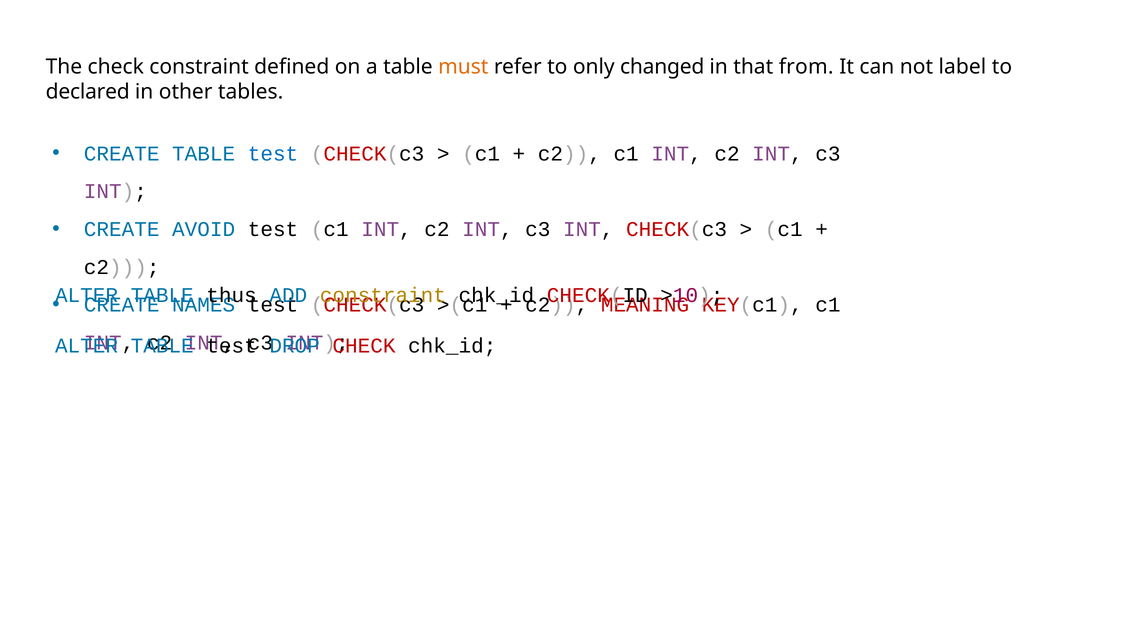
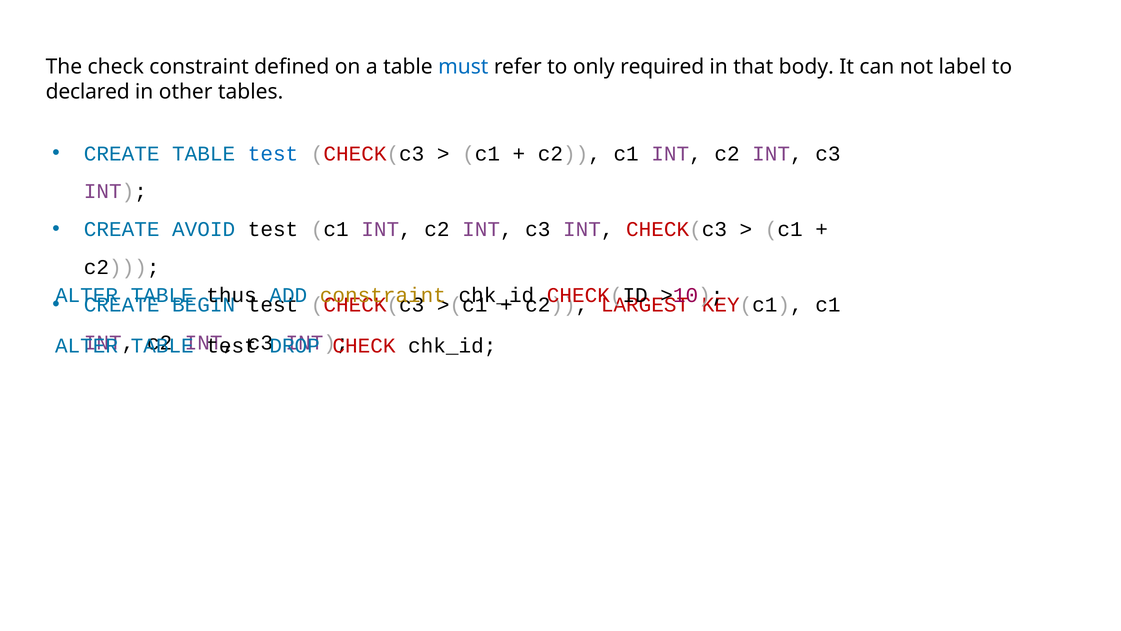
must colour: orange -> blue
changed: changed -> required
from: from -> body
NAMES: NAMES -> BEGIN
MEANING: MEANING -> LARGEST
